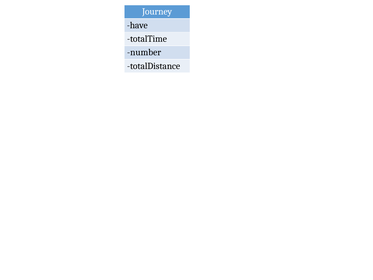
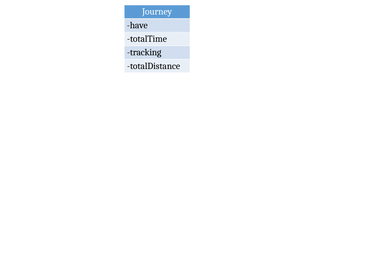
number: number -> tracking
